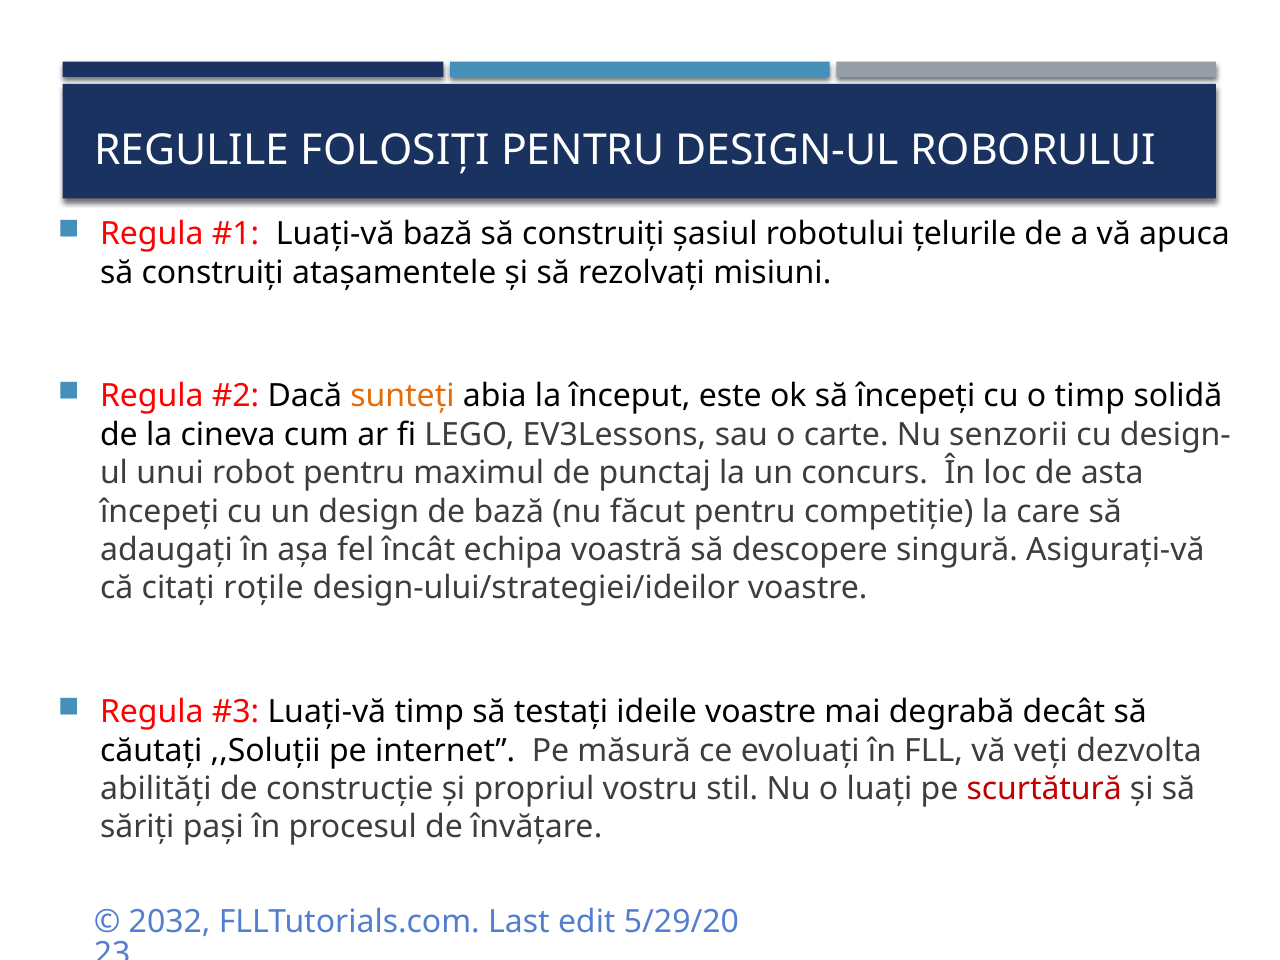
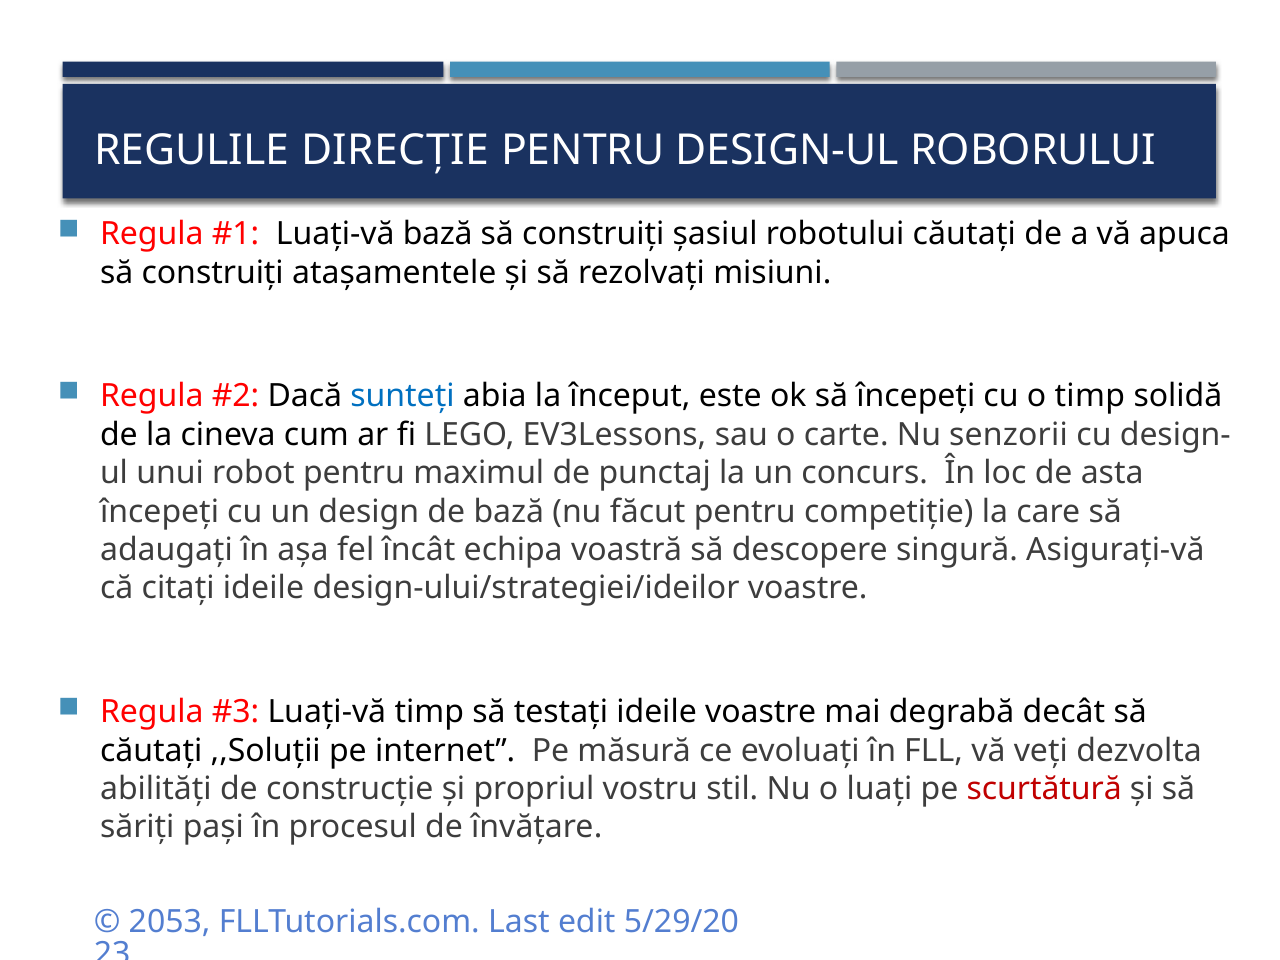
FOLOSIȚI: FOLOSIȚI -> DIRECȚIE
robotului țelurile: țelurile -> căutați
sunteți colour: orange -> blue
citați roțile: roțile -> ideile
2032: 2032 -> 2053
